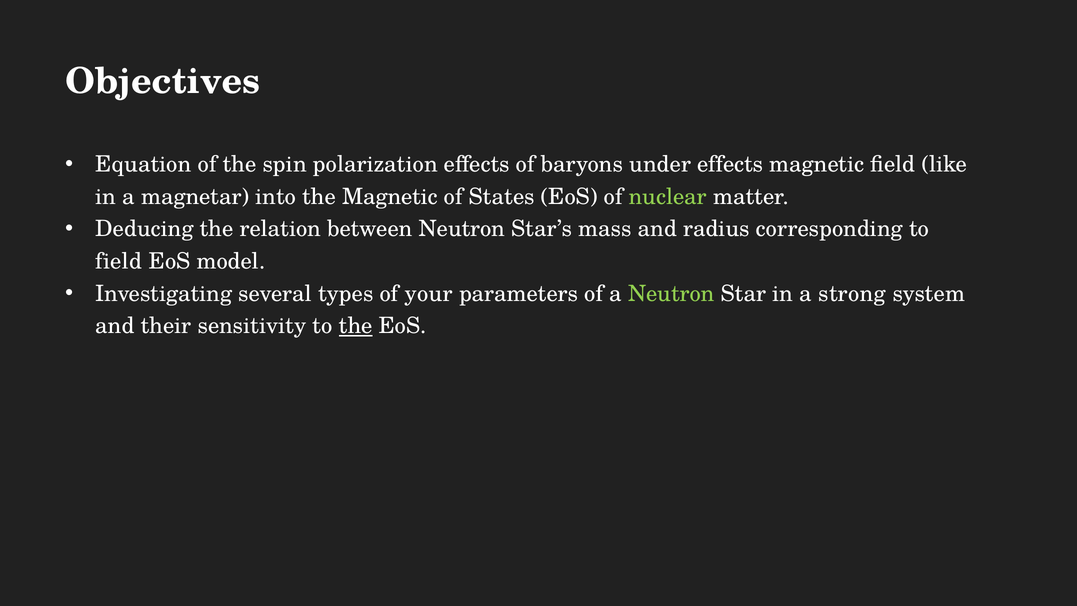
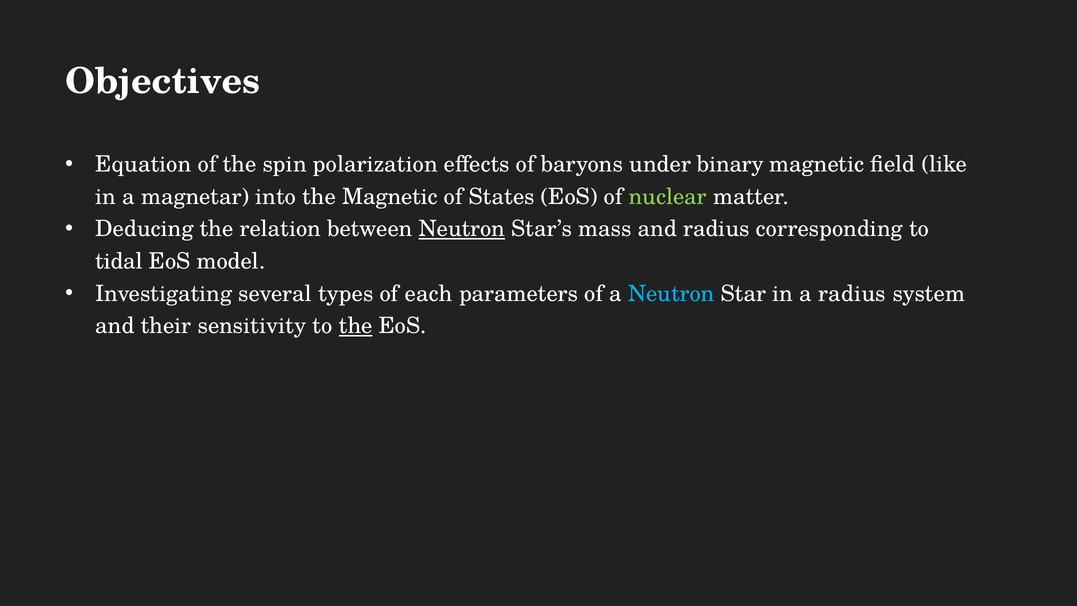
under effects: effects -> binary
Neutron at (462, 229) underline: none -> present
field at (119, 261): field -> tidal
your: your -> each
Neutron at (671, 294) colour: light green -> light blue
a strong: strong -> radius
